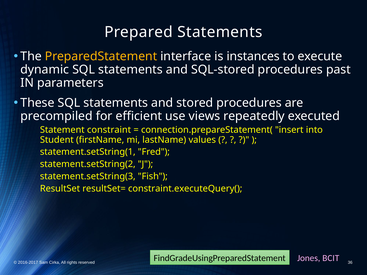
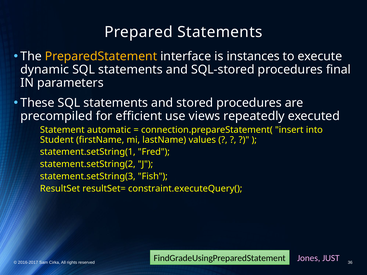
past: past -> final
constraint: constraint -> automatic
BCIT: BCIT -> JUST
